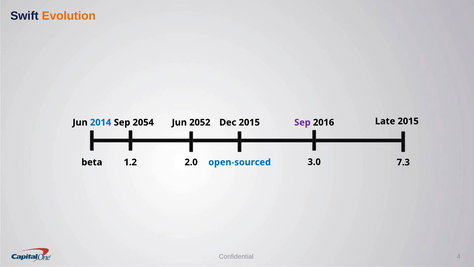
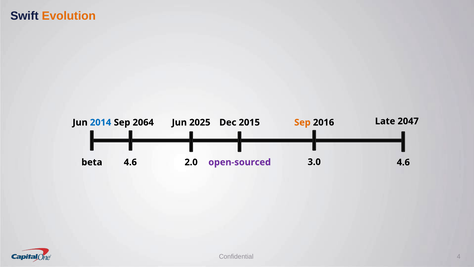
2054: 2054 -> 2064
2052: 2052 -> 2025
Sep at (302, 122) colour: purple -> orange
Late 2015: 2015 -> 2047
beta 1.2: 1.2 -> 4.6
open-sourced colour: blue -> purple
3.0 7.3: 7.3 -> 4.6
